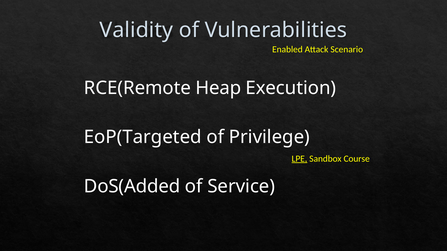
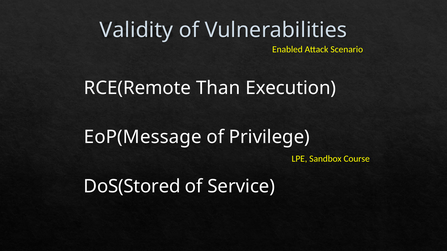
Heap: Heap -> Than
EoP(Targeted: EoP(Targeted -> EoP(Message
LPE underline: present -> none
DoS(Added: DoS(Added -> DoS(Stored
